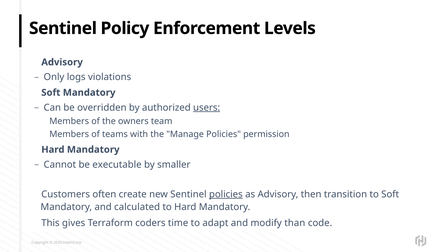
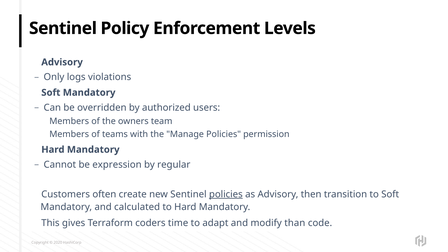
users underline: present -> none
executable: executable -> expression
smaller: smaller -> regular
